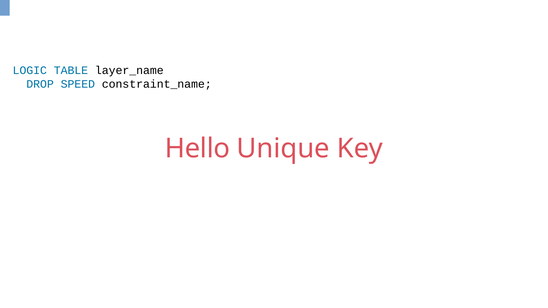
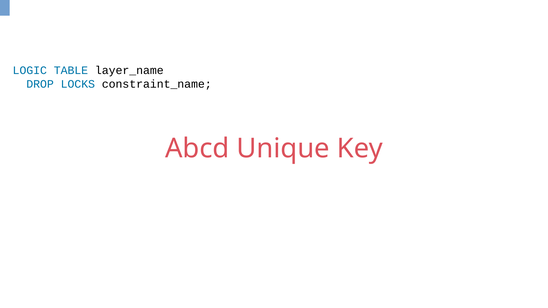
SPEED: SPEED -> LOCKS
Hello: Hello -> Abcd
